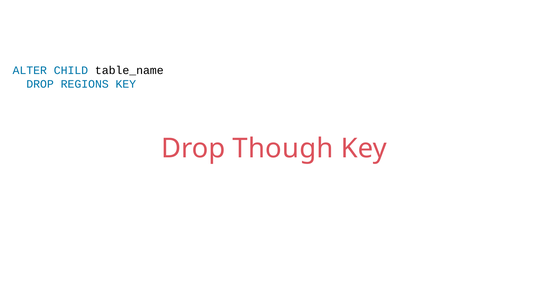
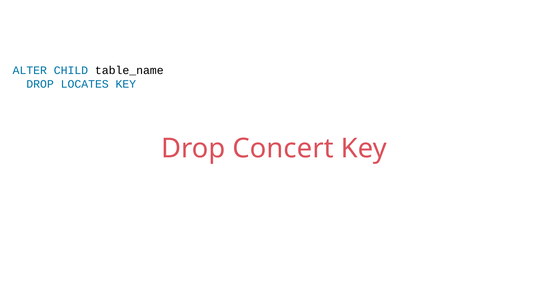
REGIONS: REGIONS -> LOCATES
Though: Though -> Concert
